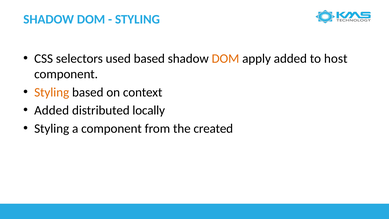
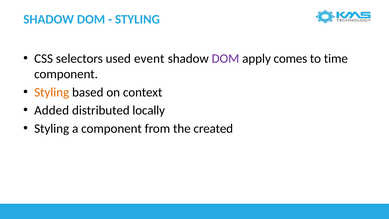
used based: based -> event
DOM at (225, 58) colour: orange -> purple
apply added: added -> comes
host: host -> time
